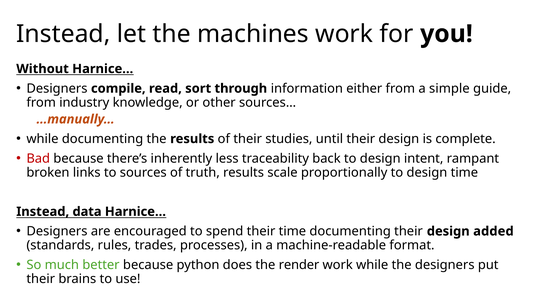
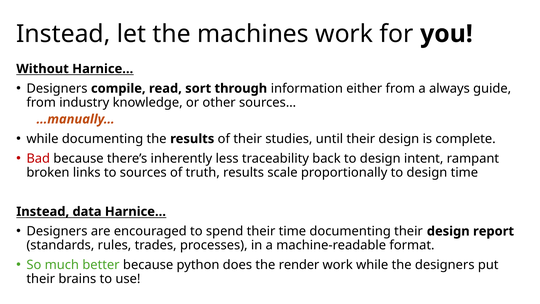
simple: simple -> always
added: added -> report
